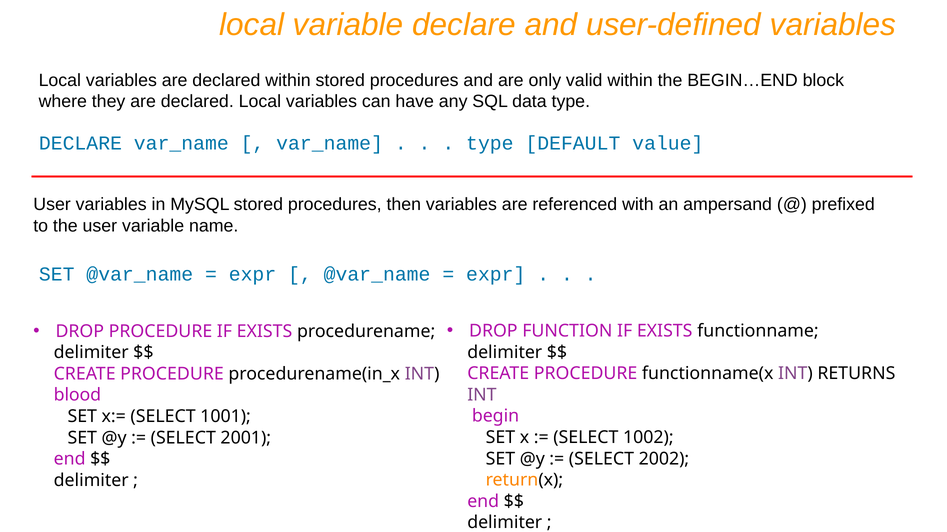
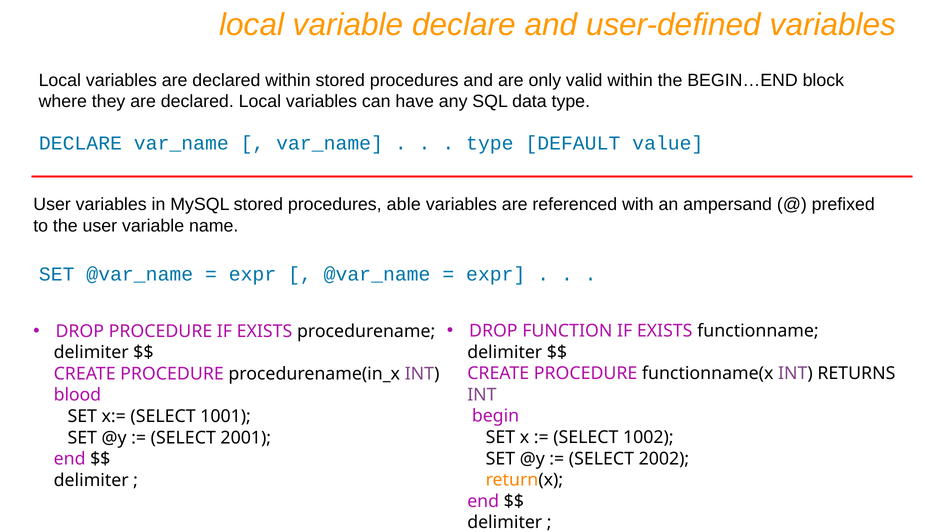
then: then -> able
